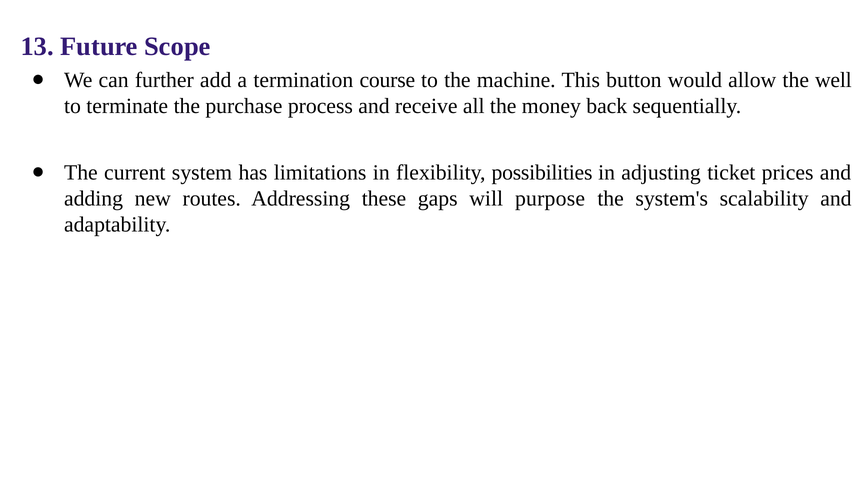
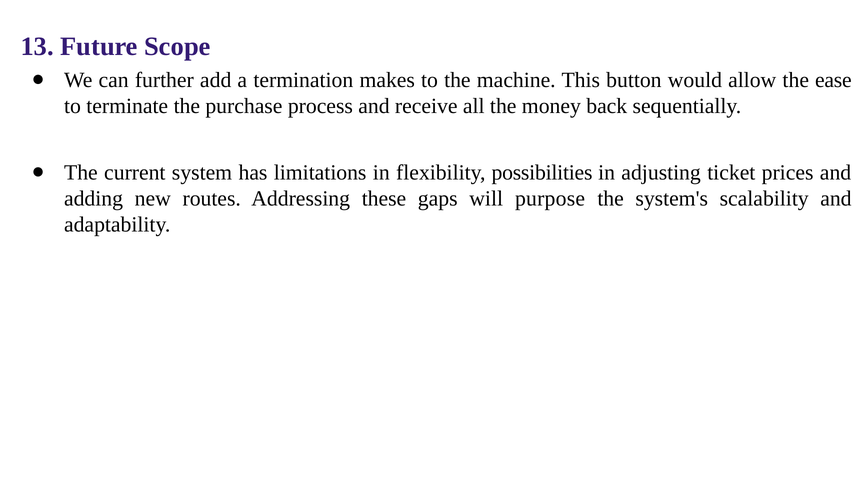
course: course -> makes
well: well -> ease
